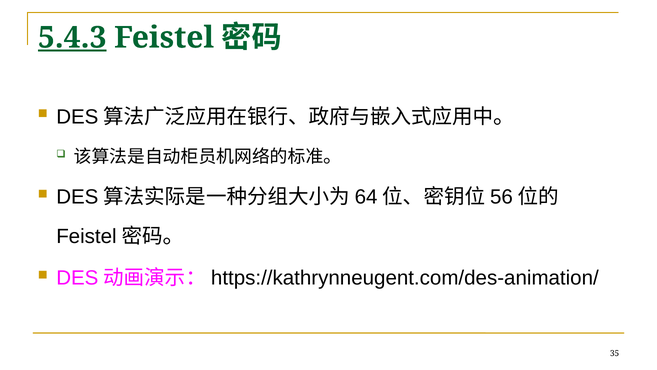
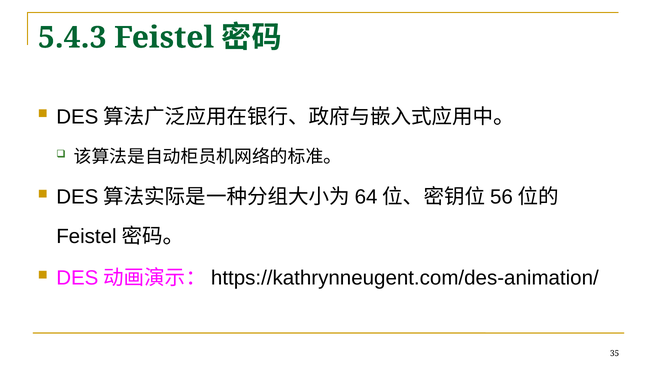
5.4.3 underline: present -> none
